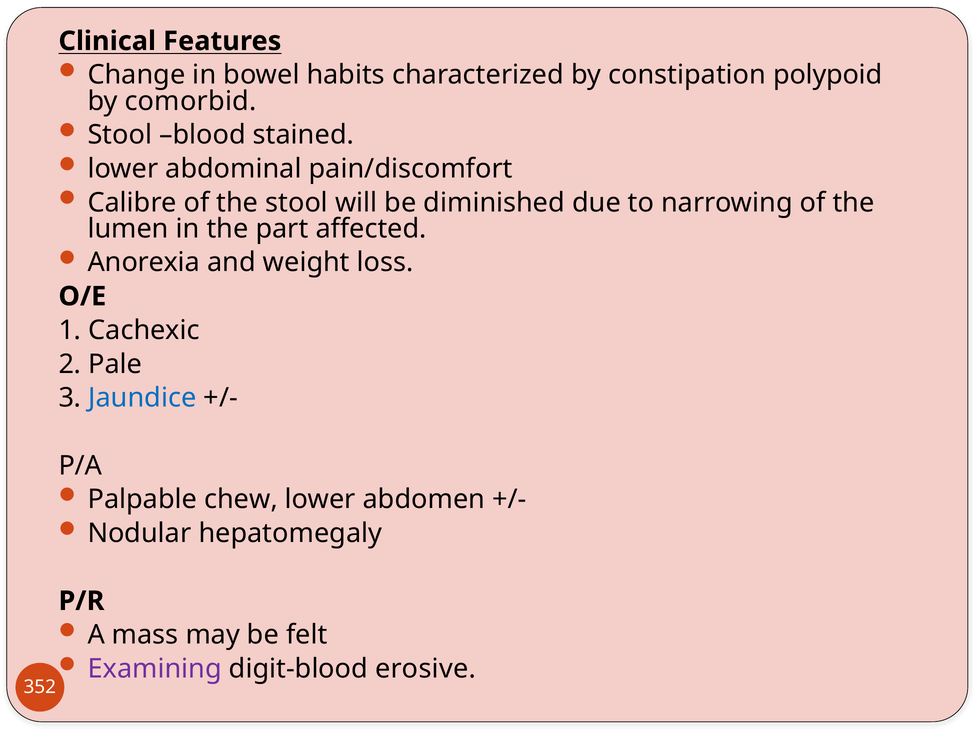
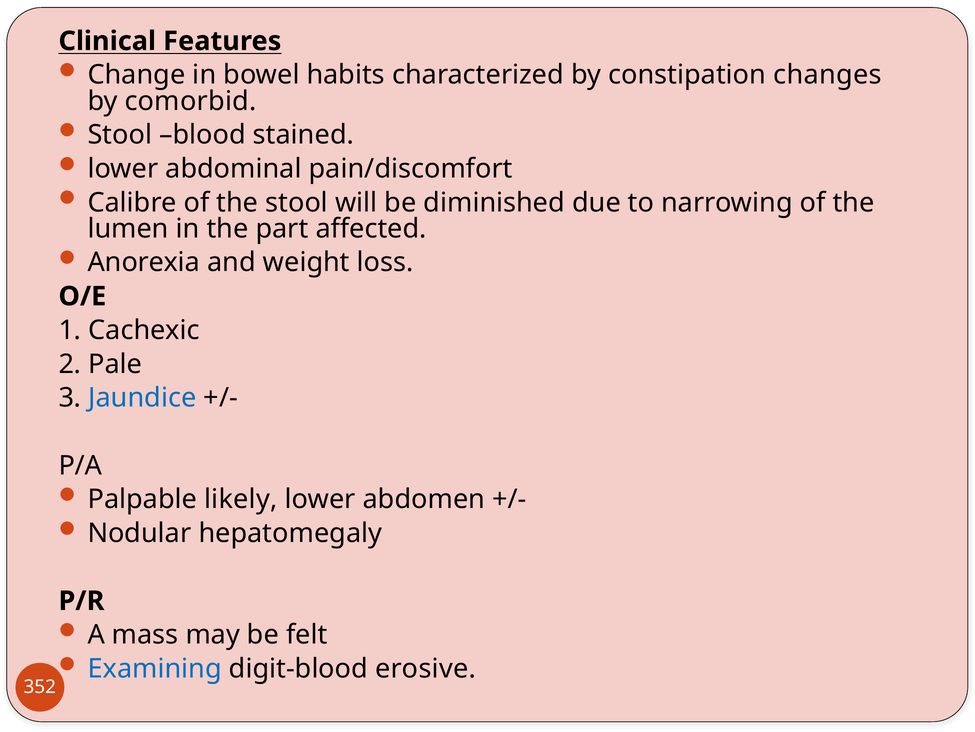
polypoid: polypoid -> changes
chew: chew -> likely
Examining colour: purple -> blue
